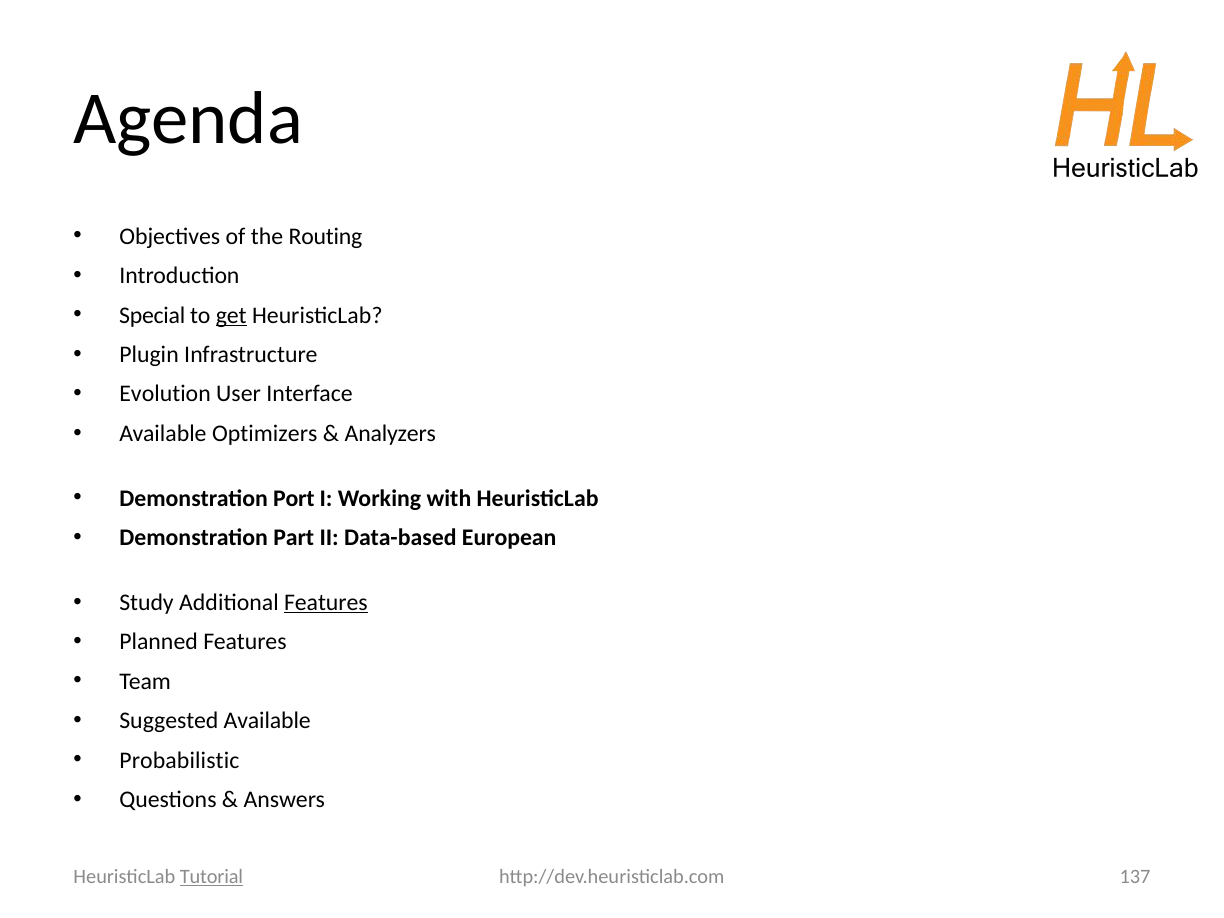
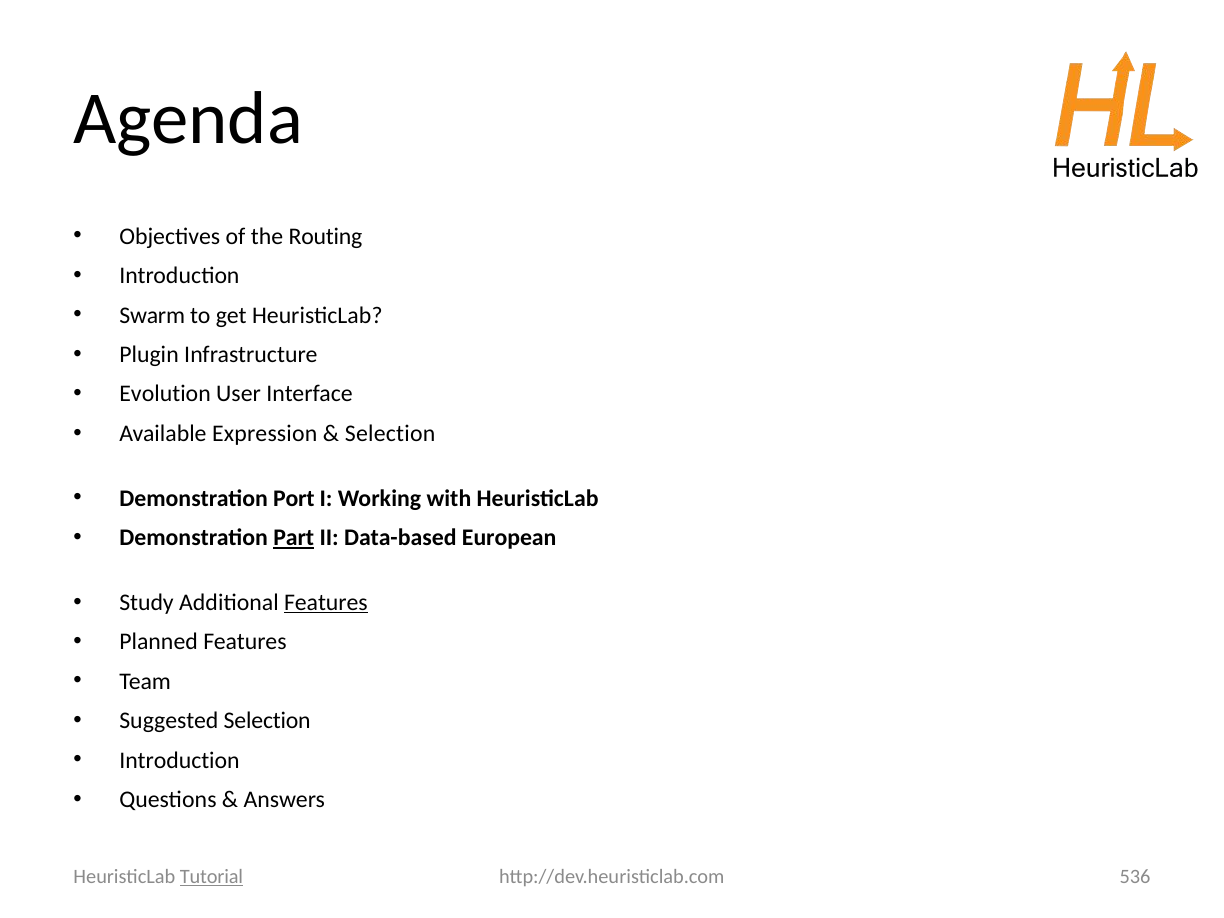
Special: Special -> Swarm
get underline: present -> none
Optimizers: Optimizers -> Expression
Analyzers at (390, 434): Analyzers -> Selection
Part underline: none -> present
Suggested Available: Available -> Selection
Probabilistic at (179, 760): Probabilistic -> Introduction
137: 137 -> 536
